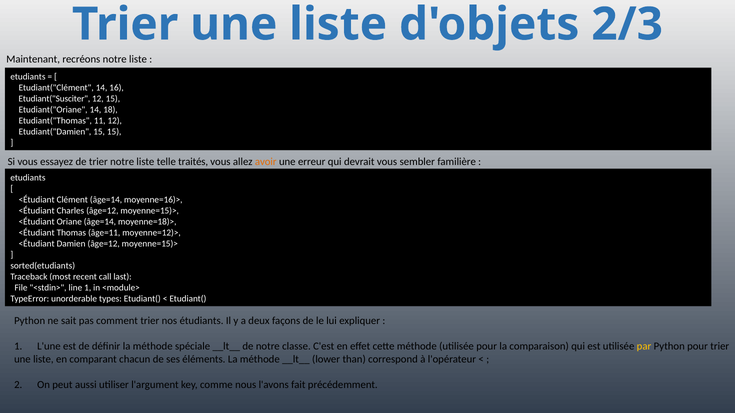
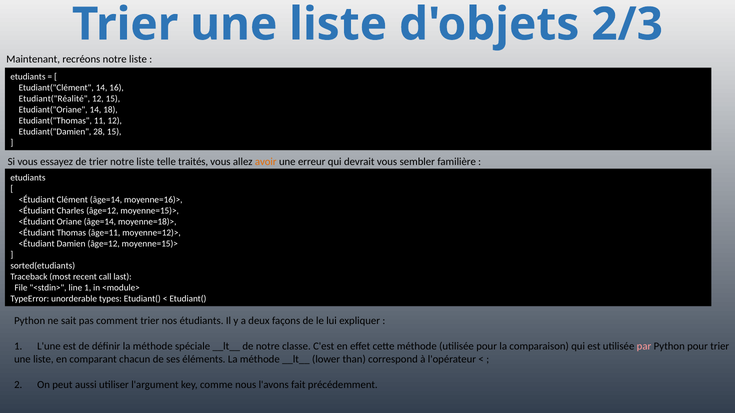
Etudiant("Susciter: Etudiant("Susciter -> Etudiant("Réalité
Etudiant("Damien 15: 15 -> 28
par colour: yellow -> pink
